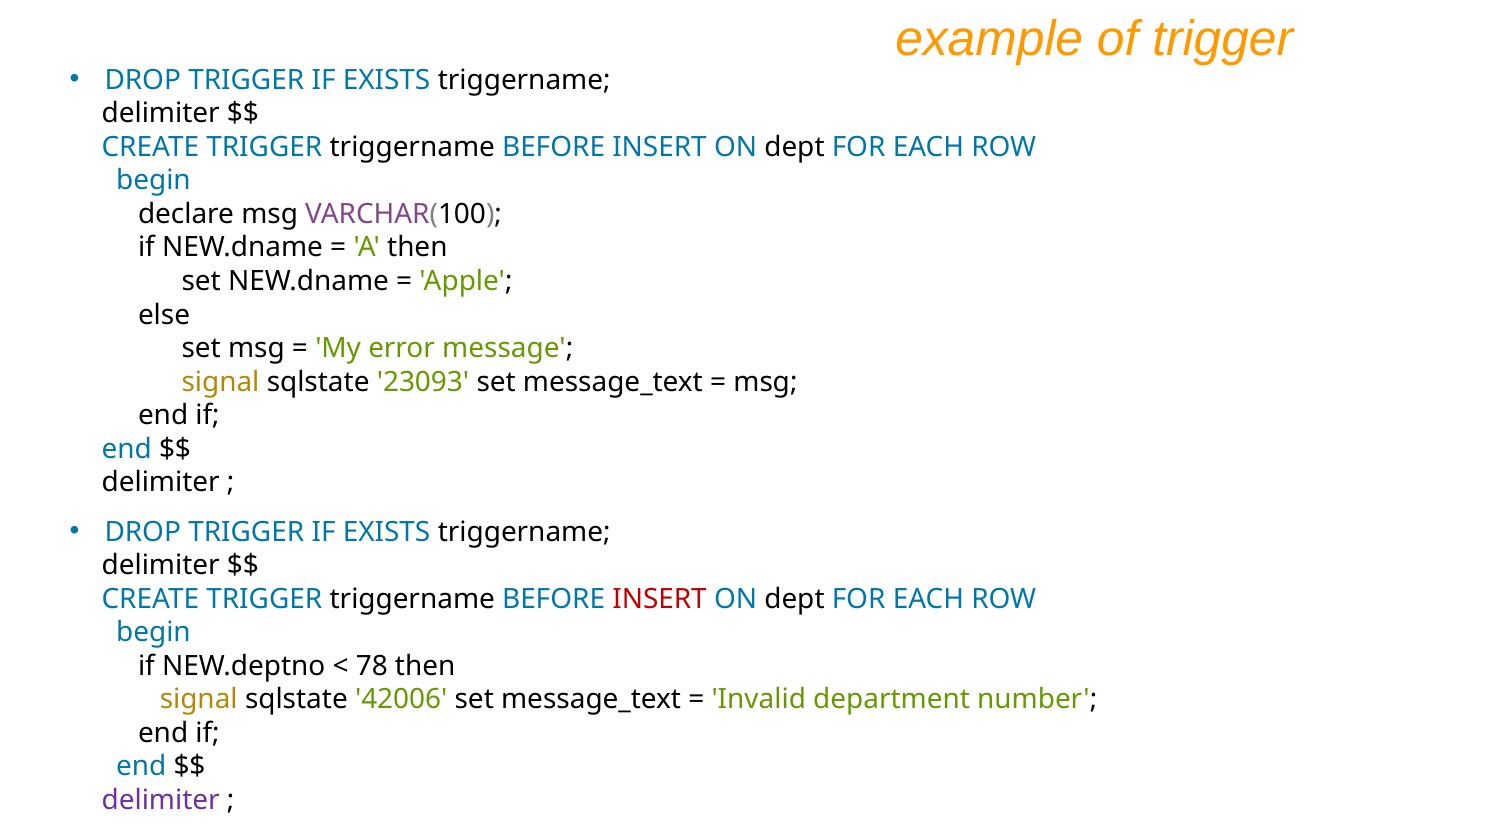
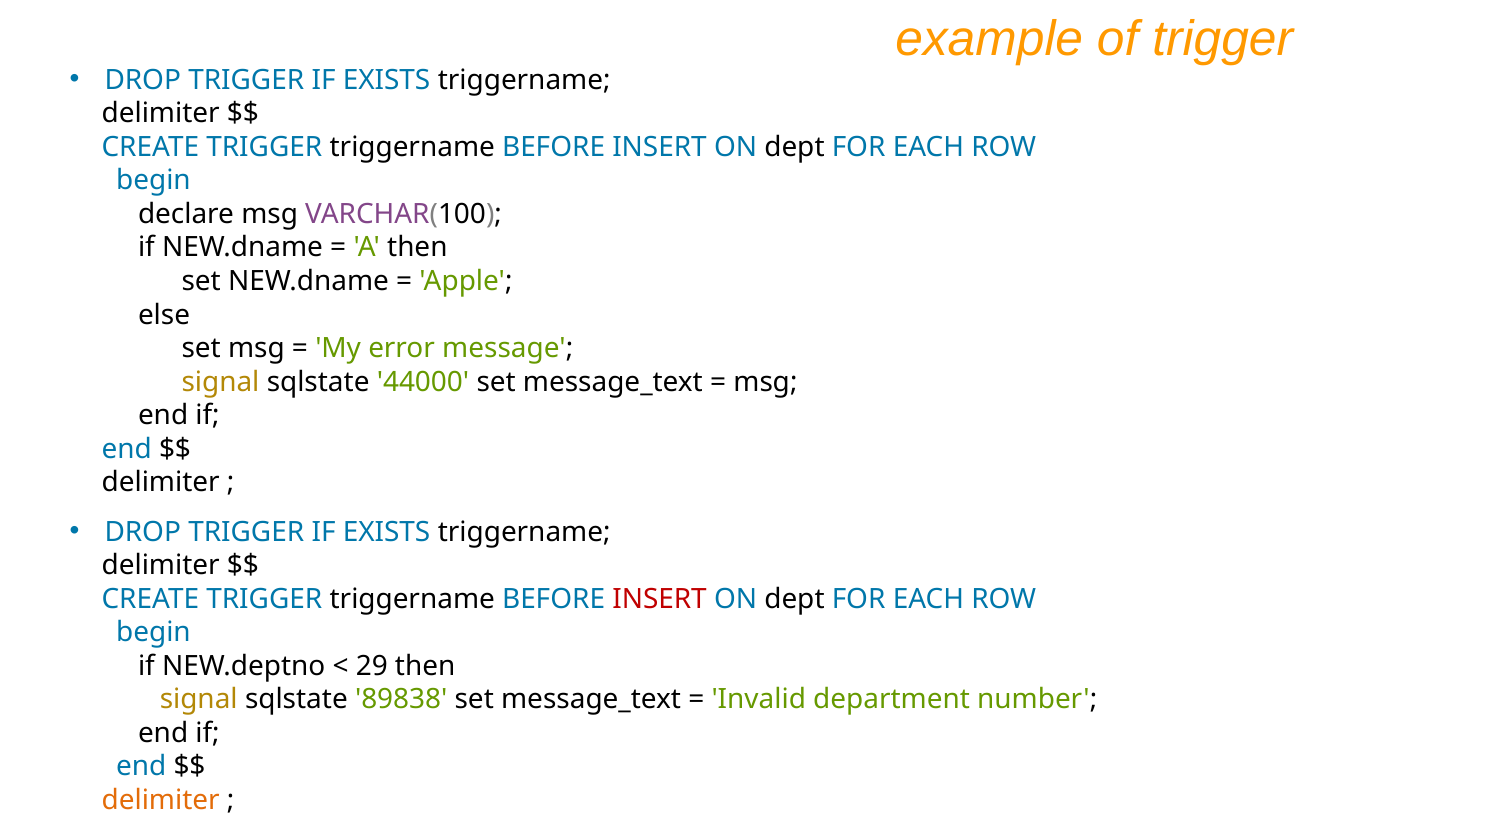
23093: 23093 -> 44000
78: 78 -> 29
42006: 42006 -> 89838
delimiter at (161, 800) colour: purple -> orange
